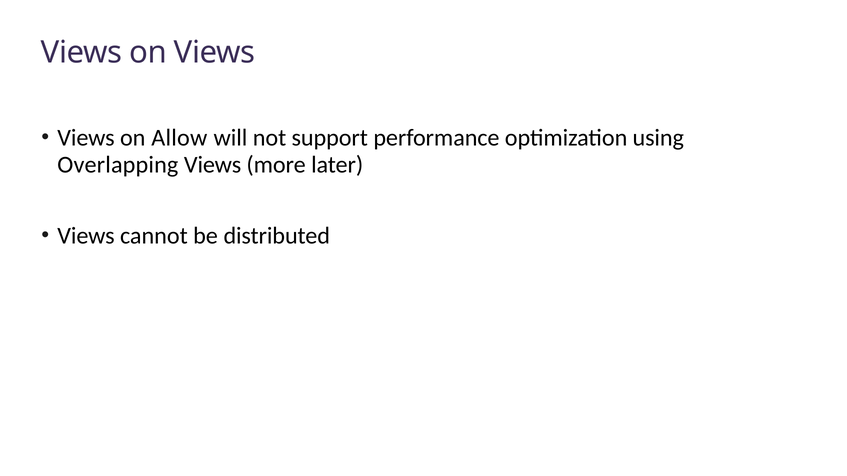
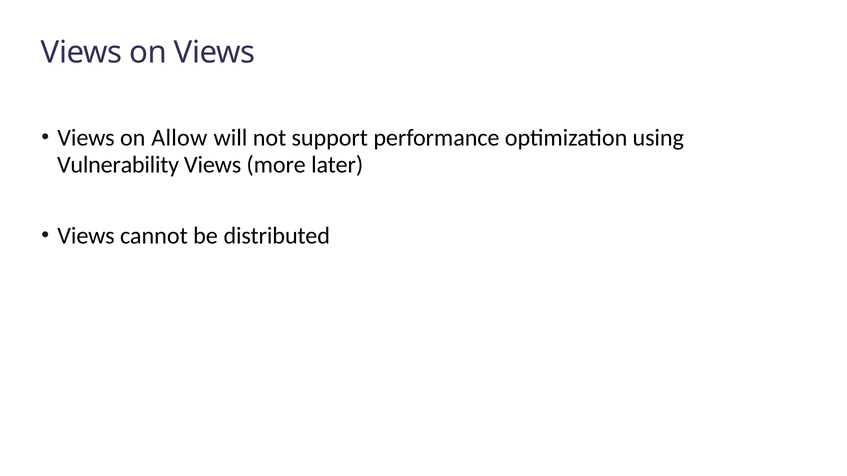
Overlapping: Overlapping -> Vulnerability
